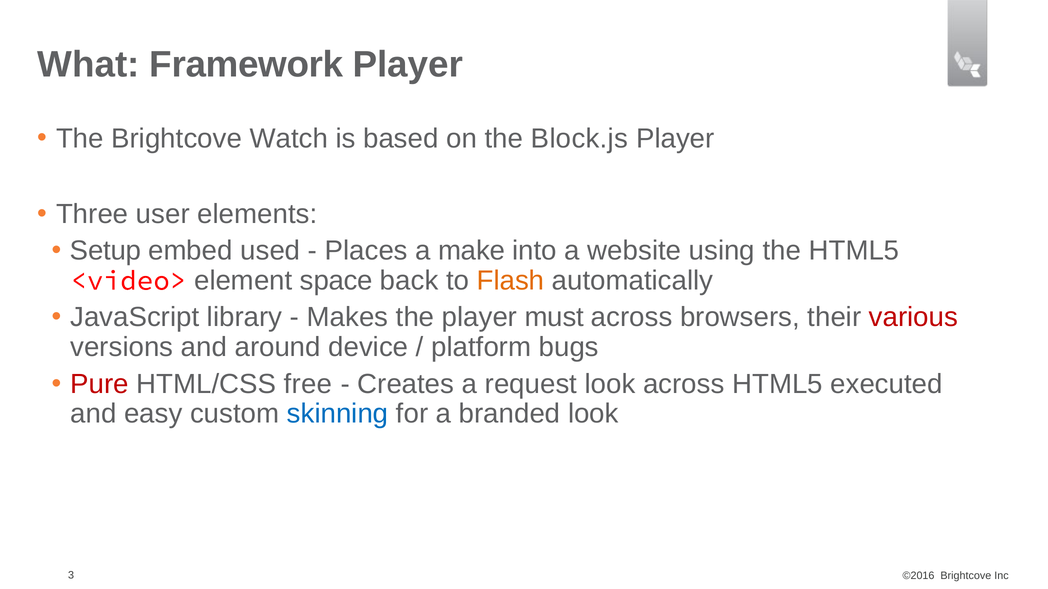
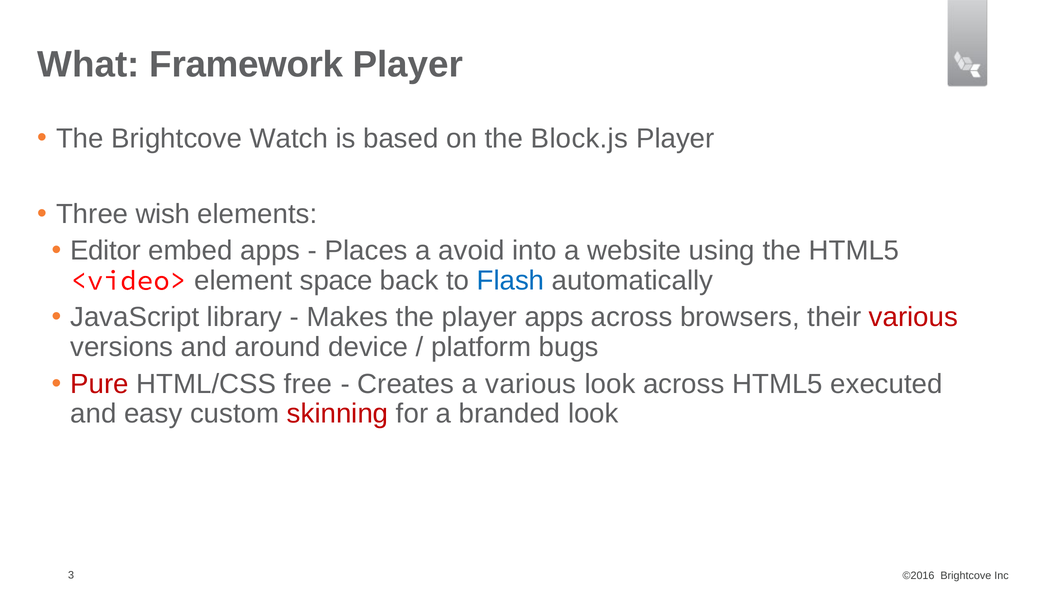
user: user -> wish
Setup: Setup -> Editor
embed used: used -> apps
make: make -> avoid
Flash colour: orange -> blue
player must: must -> apps
a request: request -> various
skinning colour: blue -> red
